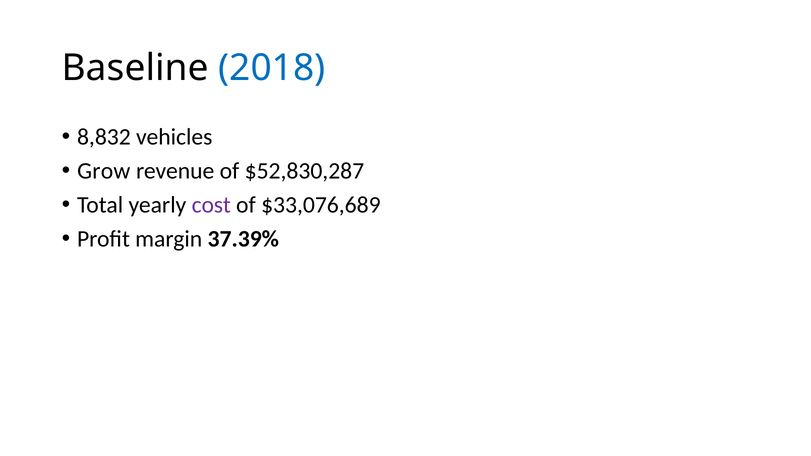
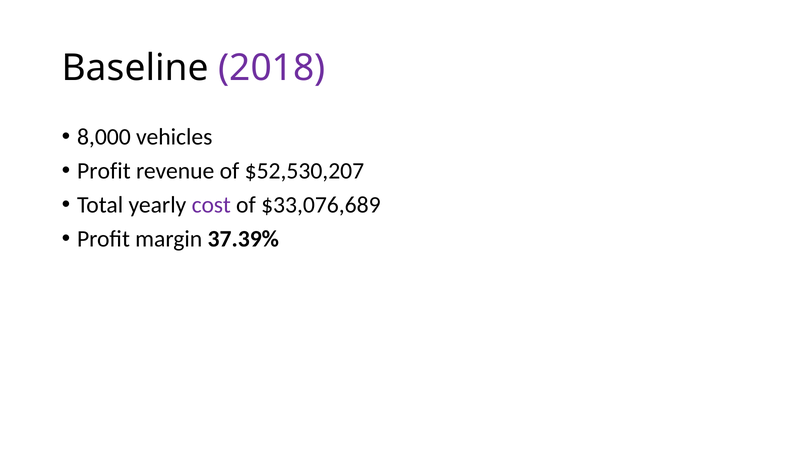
2018 colour: blue -> purple
8,832: 8,832 -> 8,000
Grow at (104, 171): Grow -> Profit
$52,830,287: $52,830,287 -> $52,530,207
